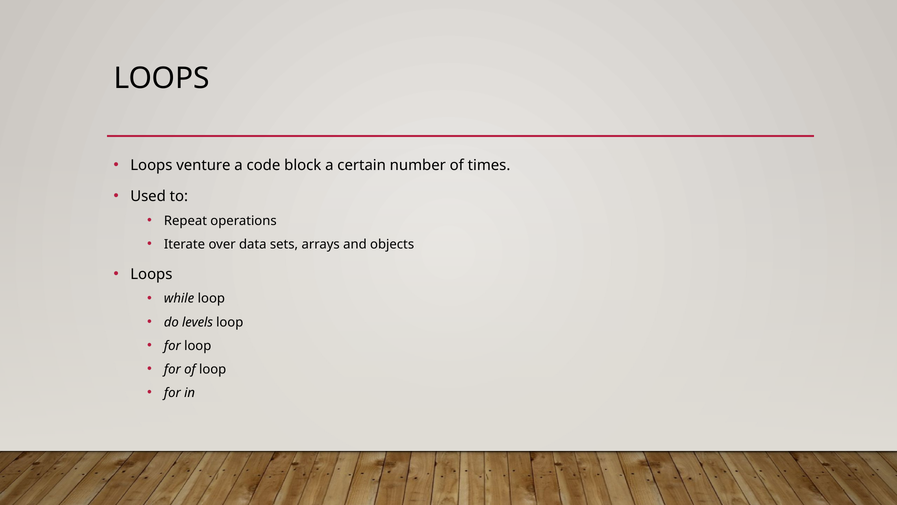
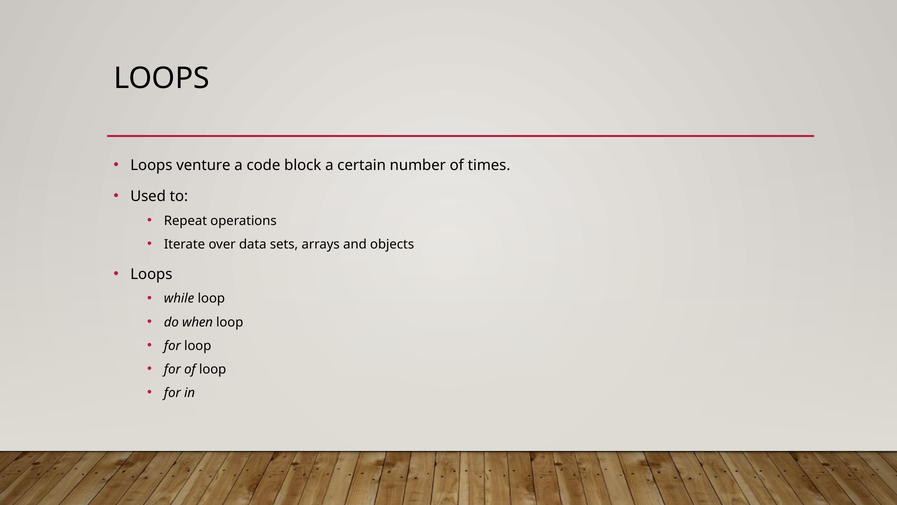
levels: levels -> when
